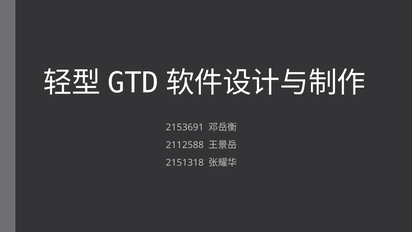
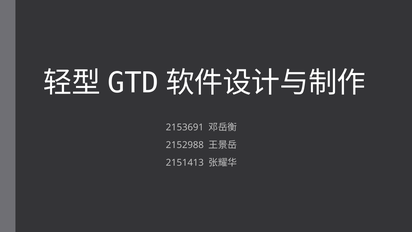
2112588: 2112588 -> 2152988
2151318: 2151318 -> 2151413
